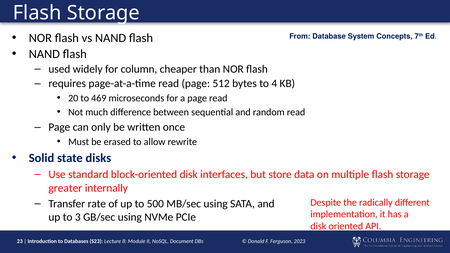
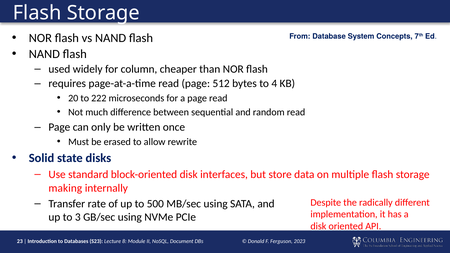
469: 469 -> 222
greater: greater -> making
